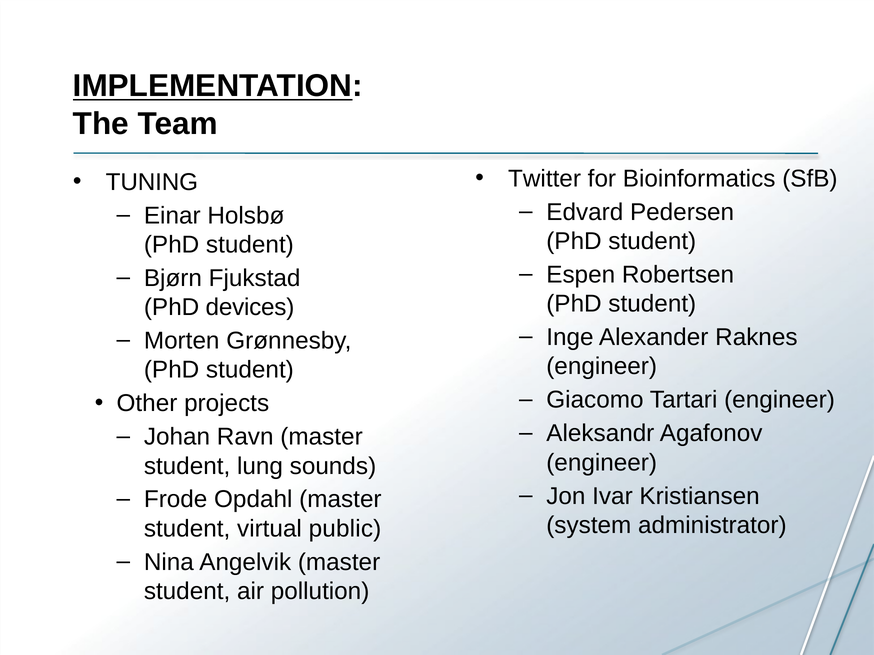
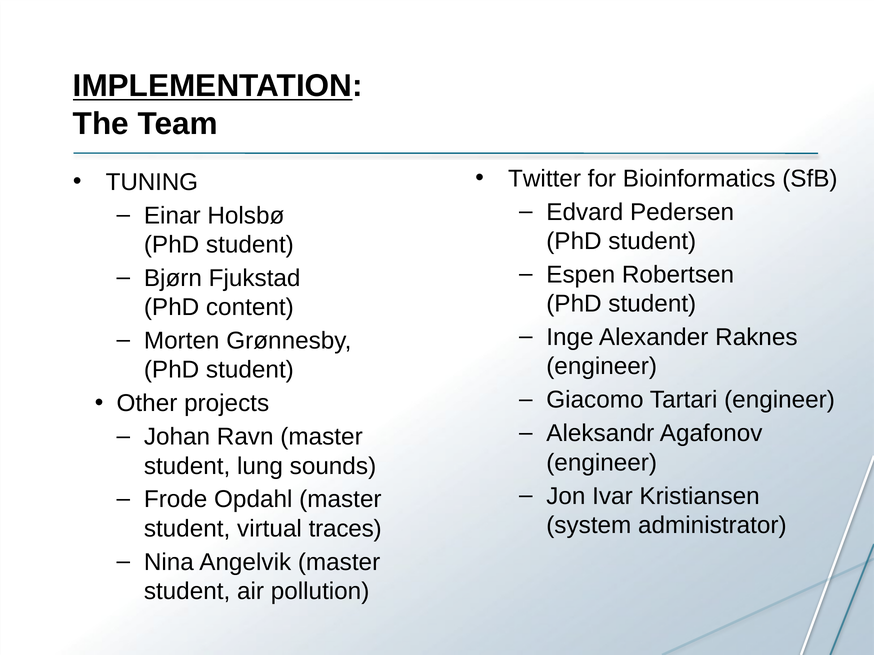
devices: devices -> content
public: public -> traces
